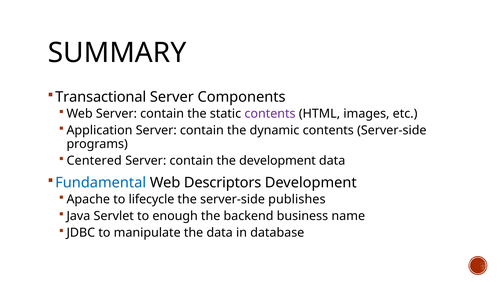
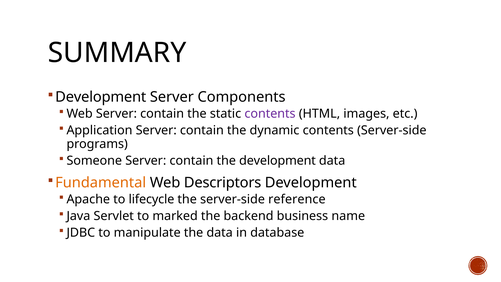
Transactional at (101, 97): Transactional -> Development
Centered: Centered -> Someone
Fundamental colour: blue -> orange
publishes: publishes -> reference
enough: enough -> marked
